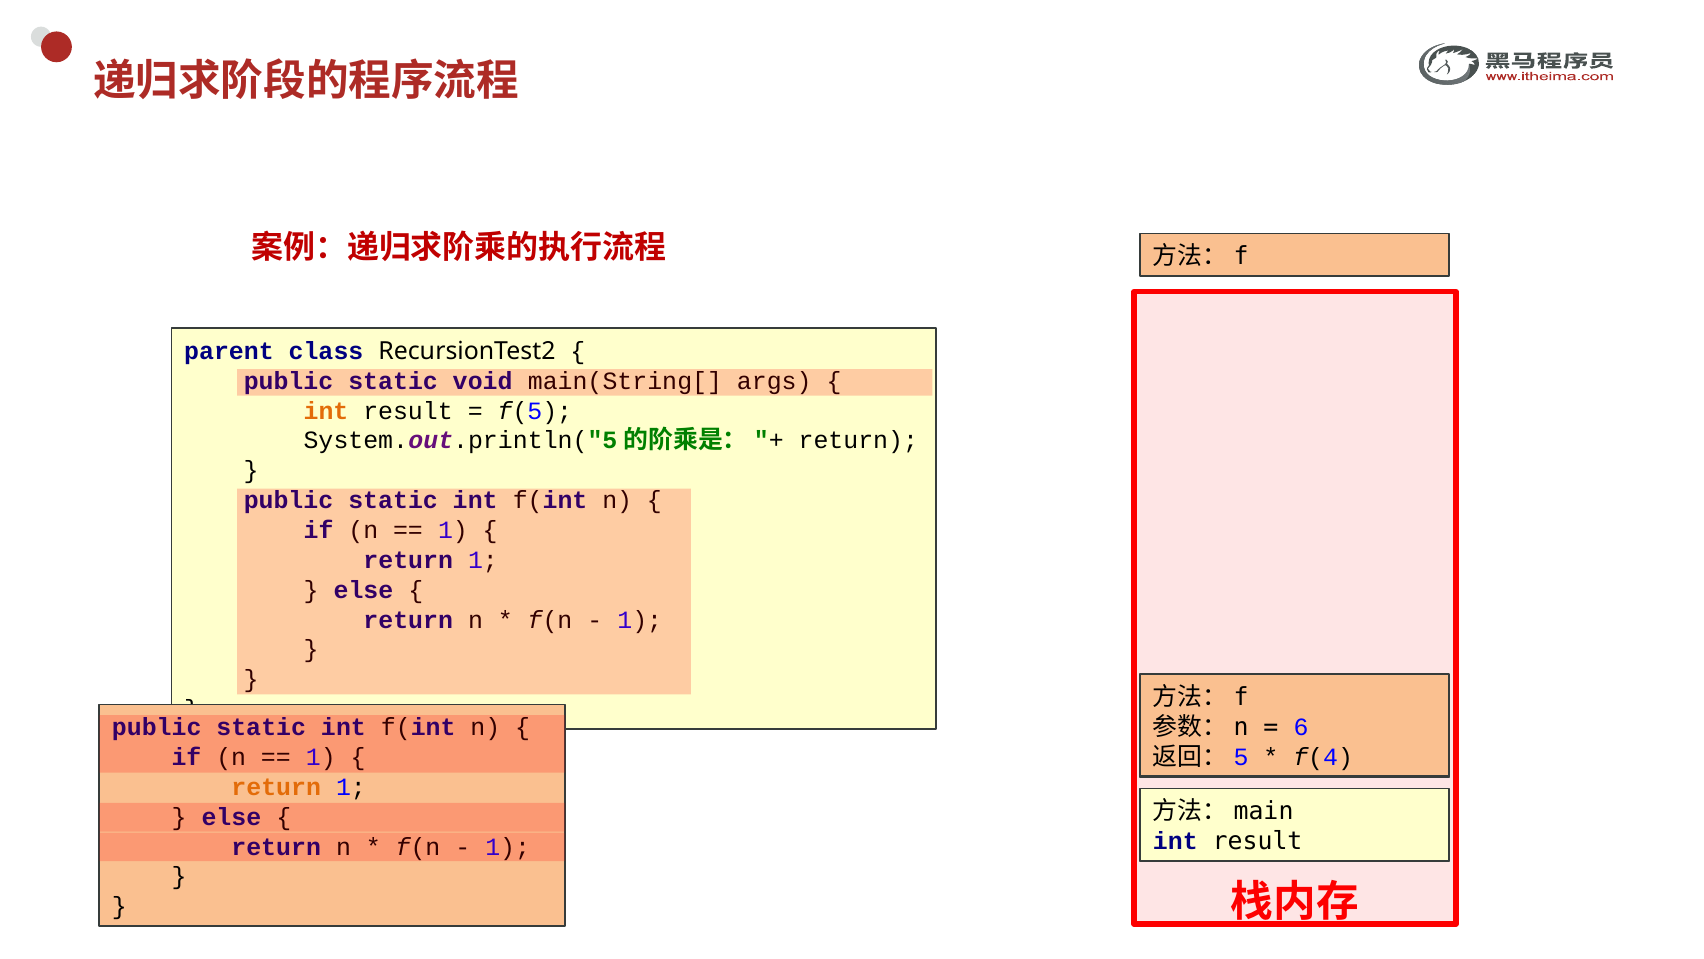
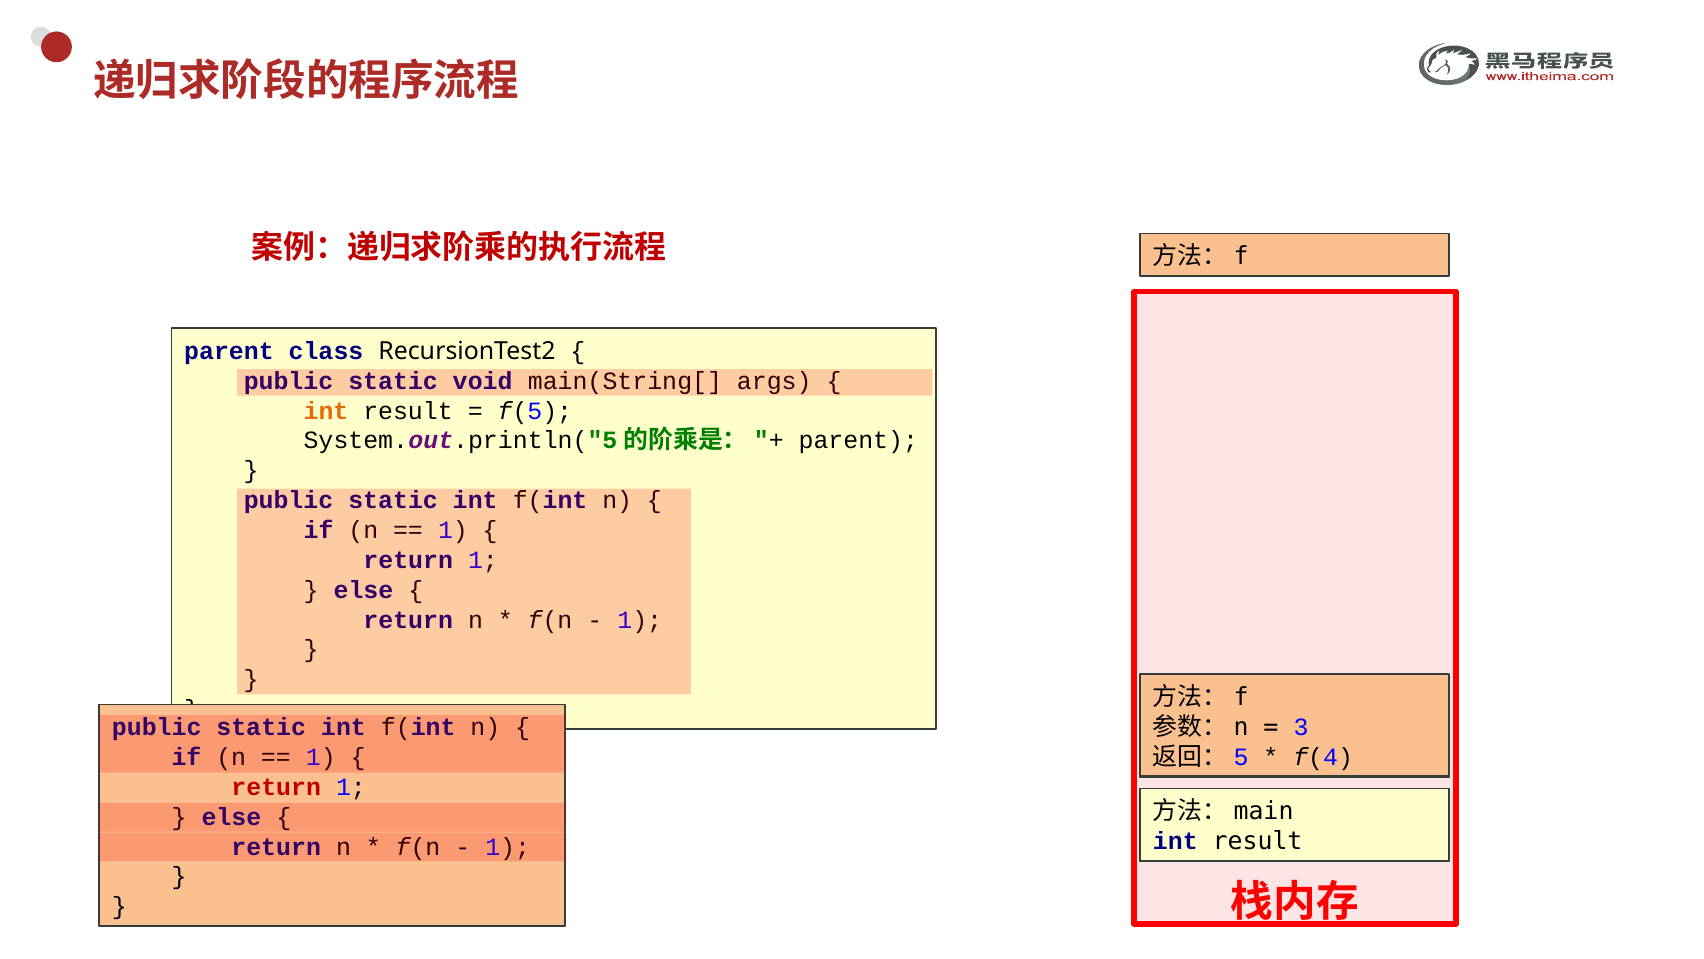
return at (858, 441): return -> parent
6: 6 -> 3
return at (276, 787) colour: orange -> red
